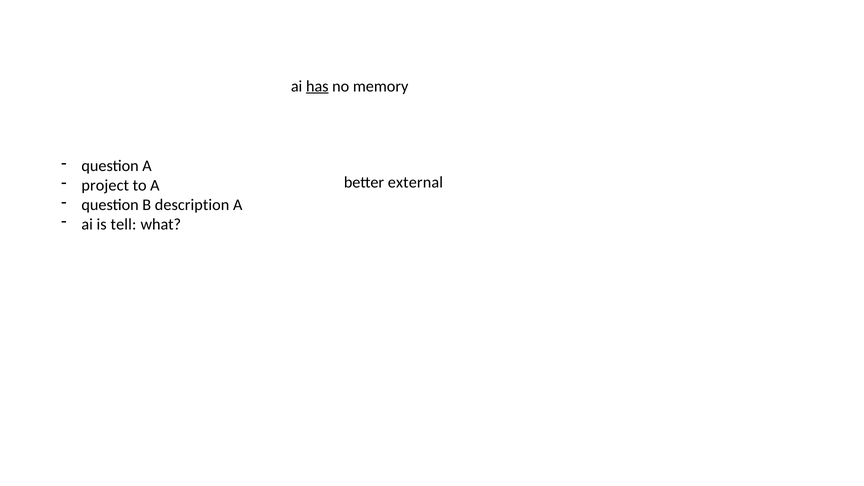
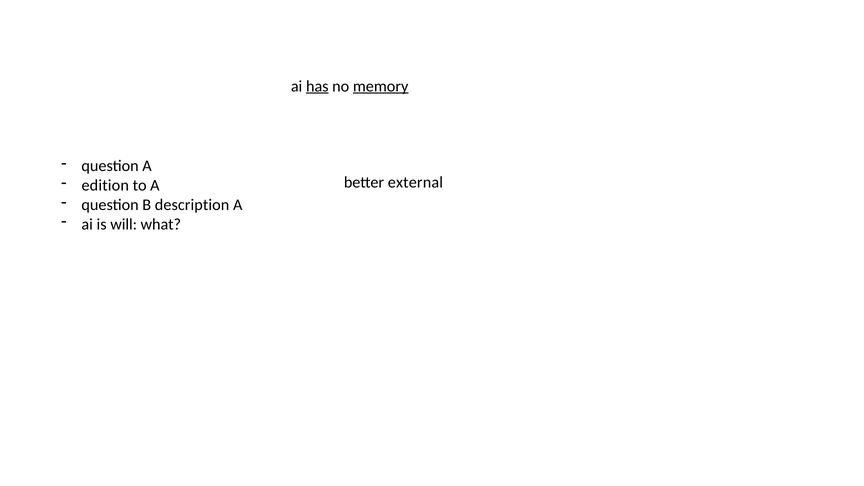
memory underline: none -> present
project: project -> edition
tell: tell -> will
